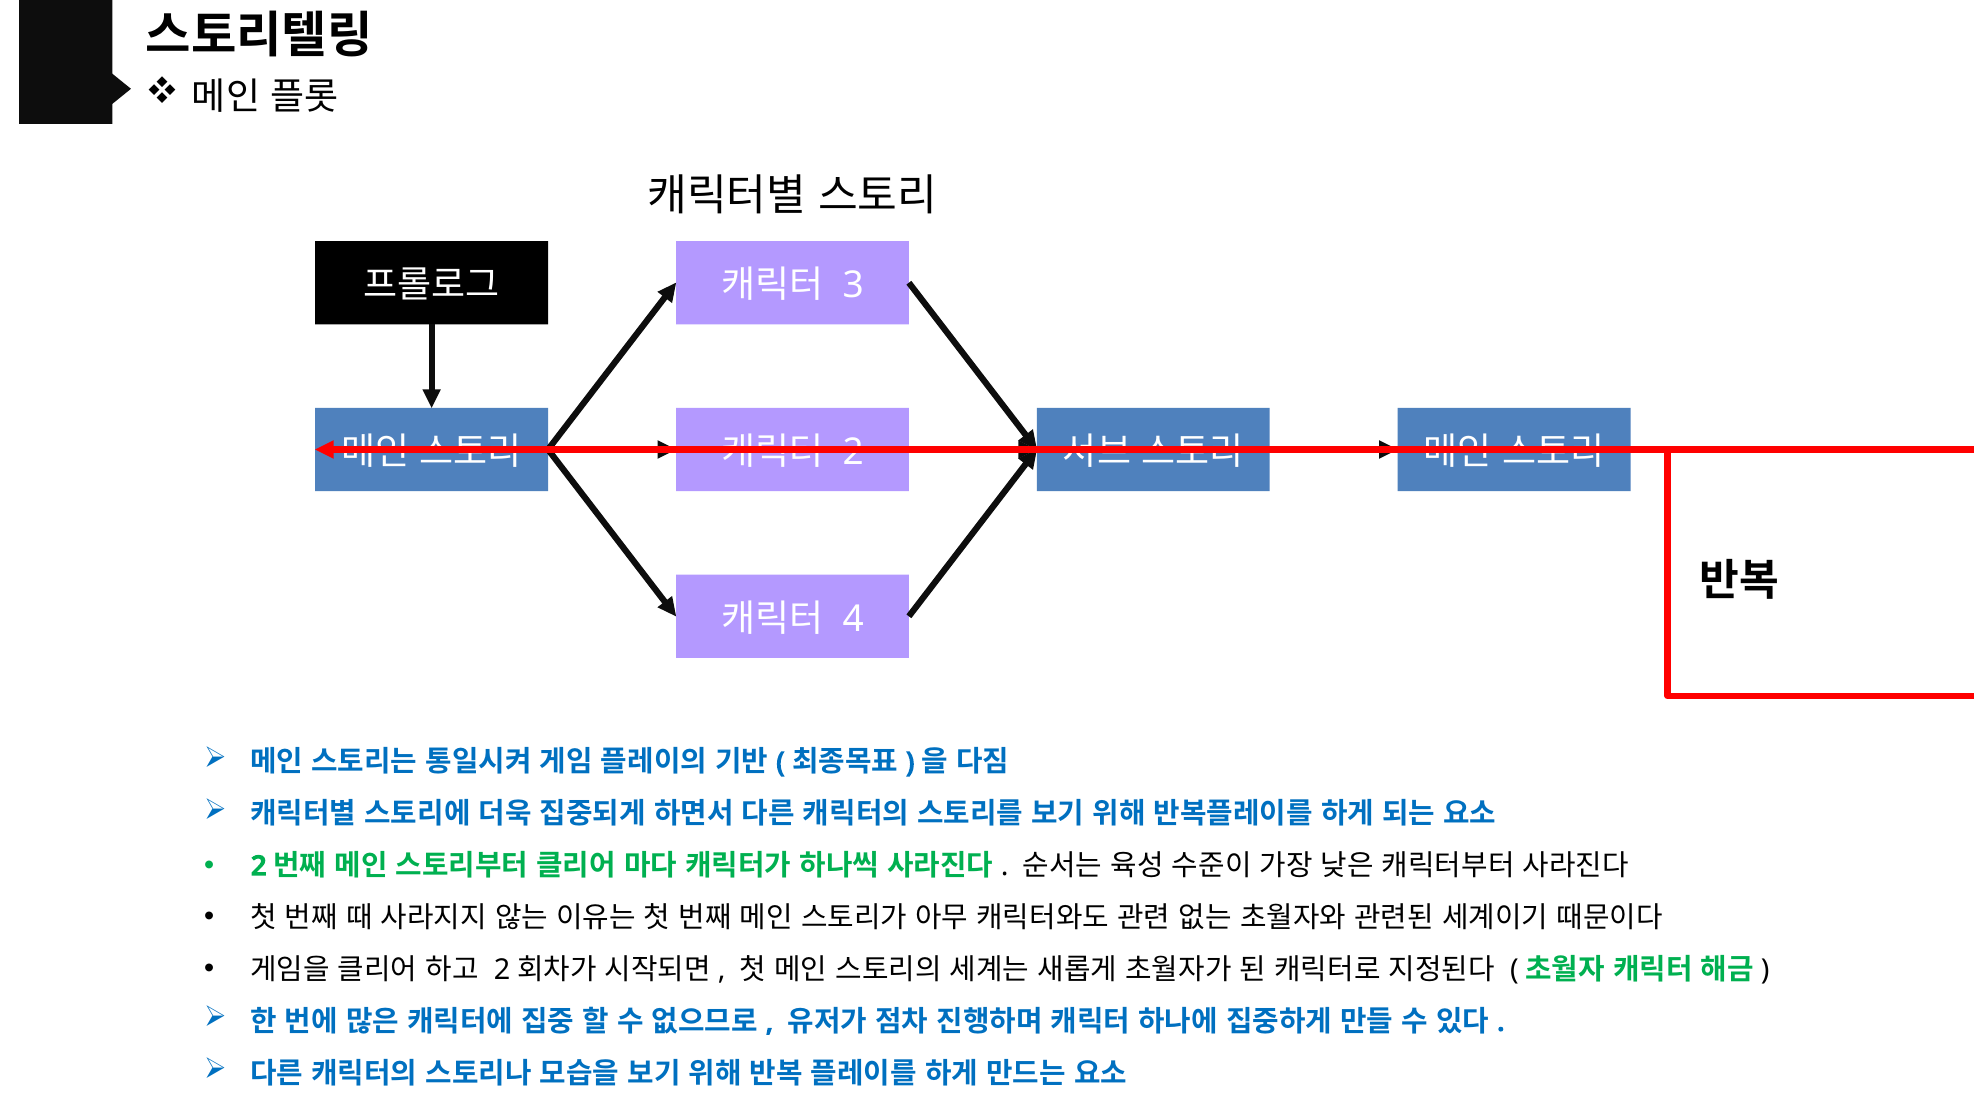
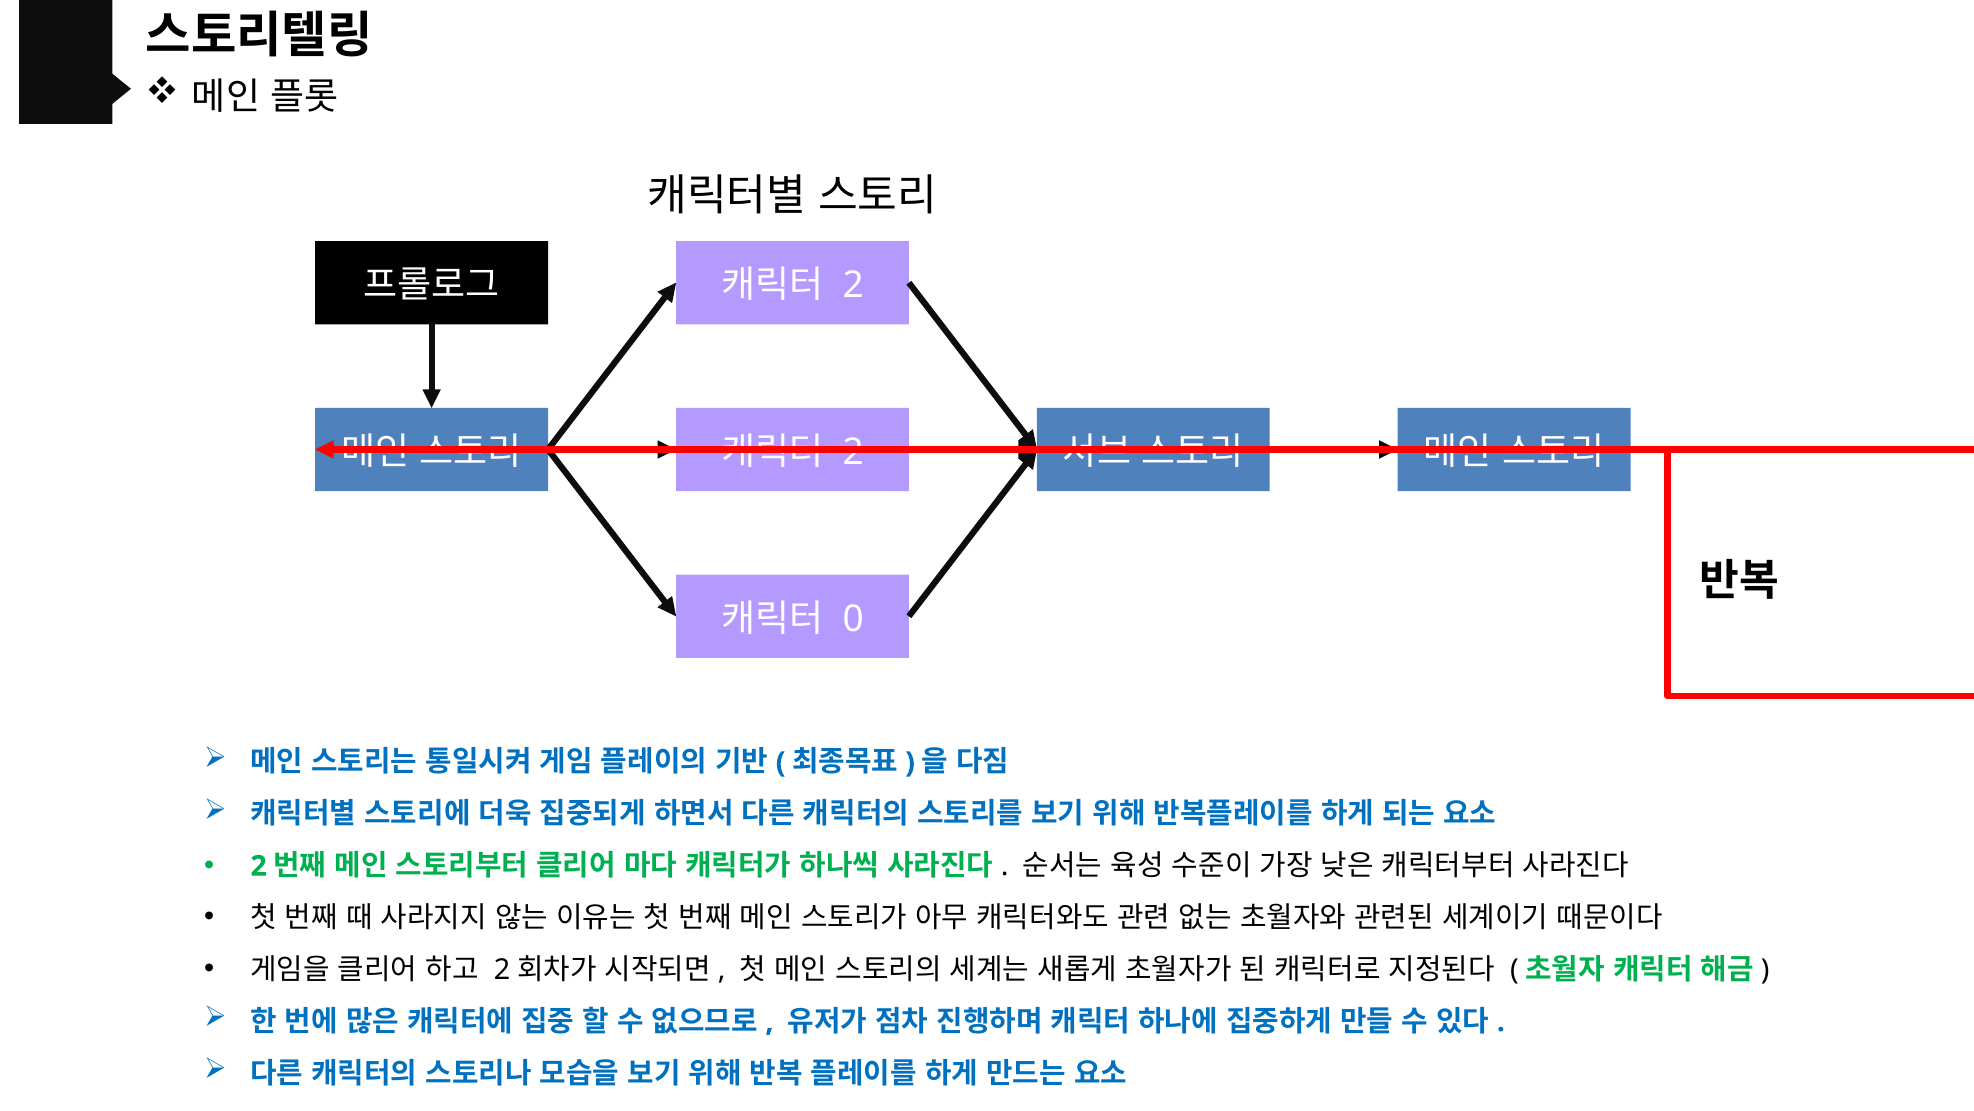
3 at (853, 285): 3 -> 2
4: 4 -> 0
